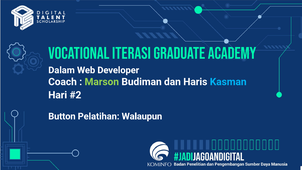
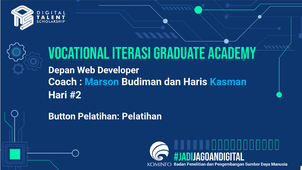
Dalam: Dalam -> Depan
Marson colour: light green -> light blue
Pelatihan Walaupun: Walaupun -> Pelatihan
